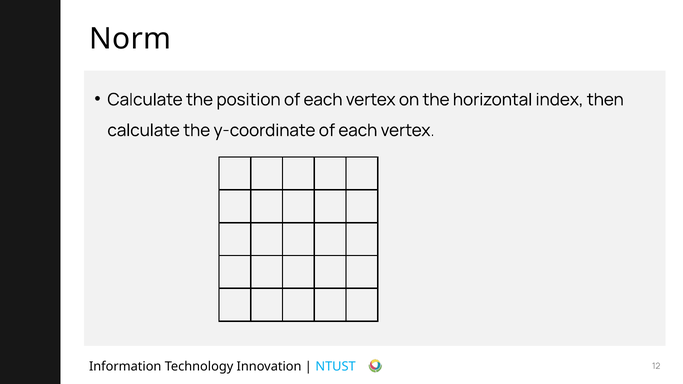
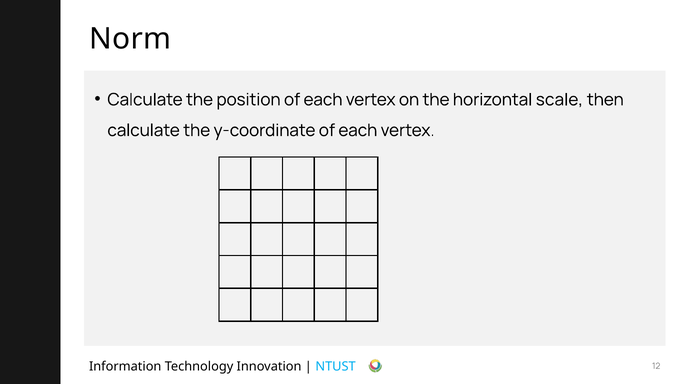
index: index -> scale
